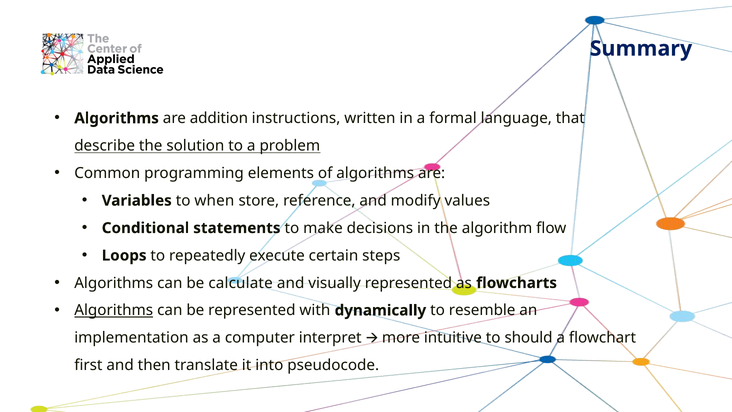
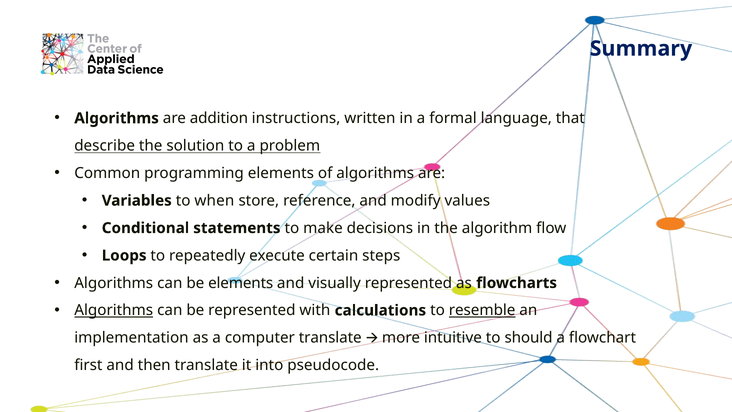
be calculate: calculate -> elements
dynamically: dynamically -> calculations
resemble underline: none -> present
computer interpret: interpret -> translate
